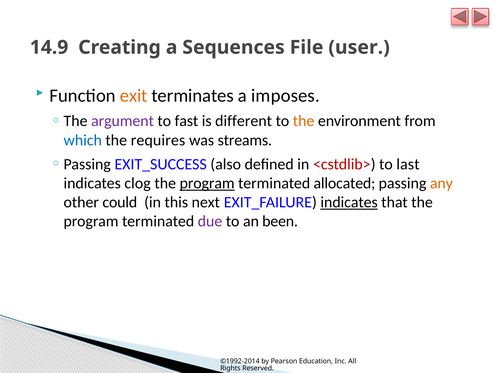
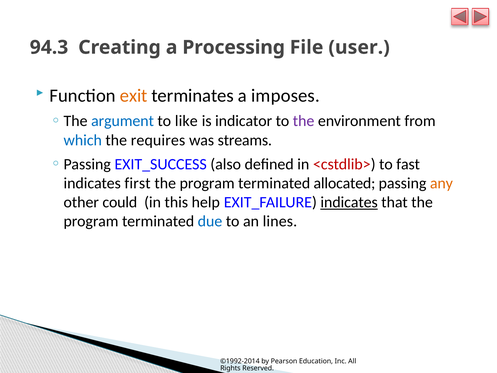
14.9: 14.9 -> 94.3
Sequences: Sequences -> Processing
argument colour: purple -> blue
fast: fast -> like
different: different -> indicator
the at (304, 121) colour: orange -> purple
last: last -> fast
clog: clog -> first
program at (207, 183) underline: present -> none
next: next -> help
due colour: purple -> blue
been: been -> lines
